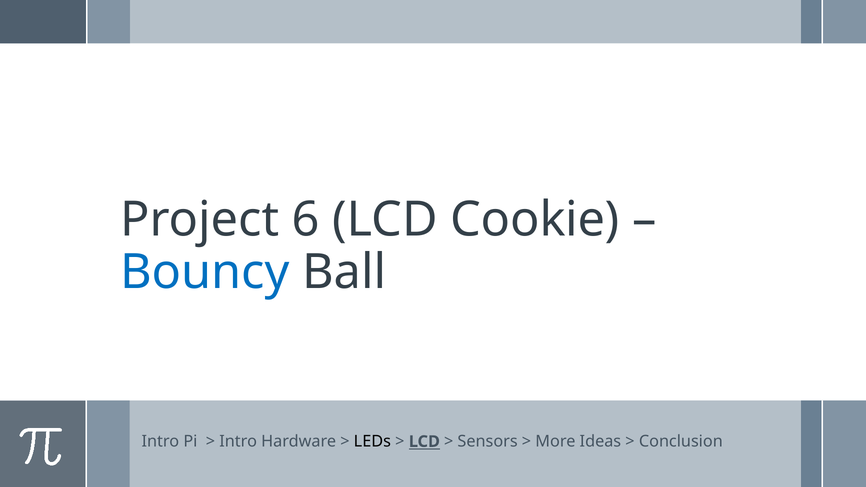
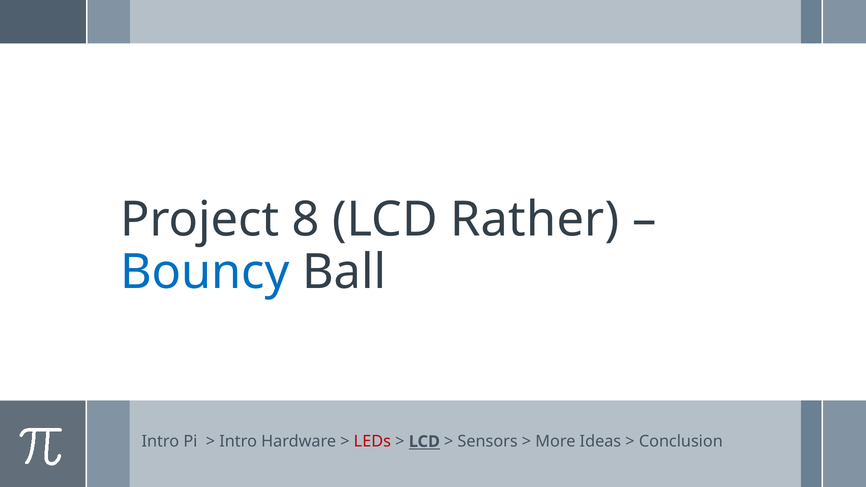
6: 6 -> 8
Cookie: Cookie -> Rather
LEDs colour: black -> red
